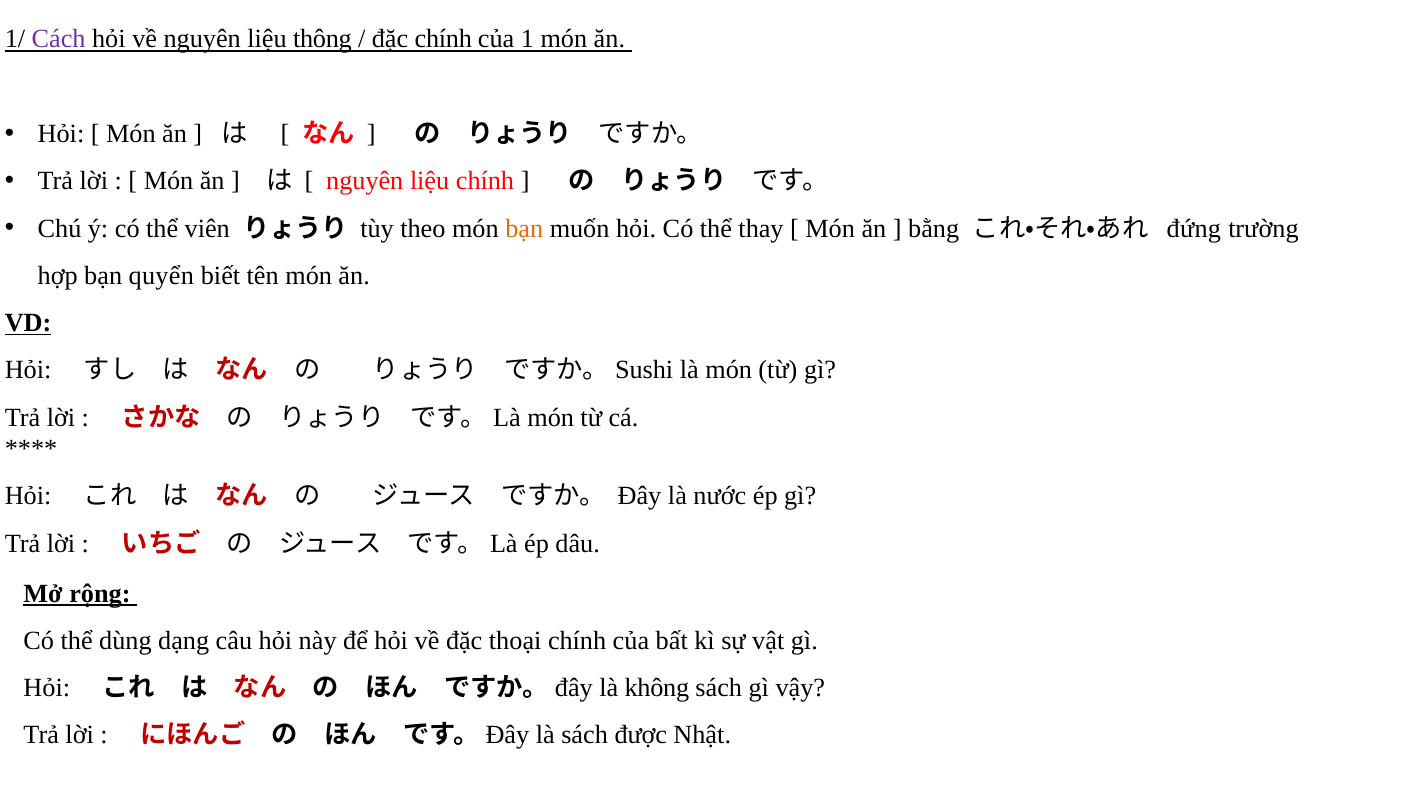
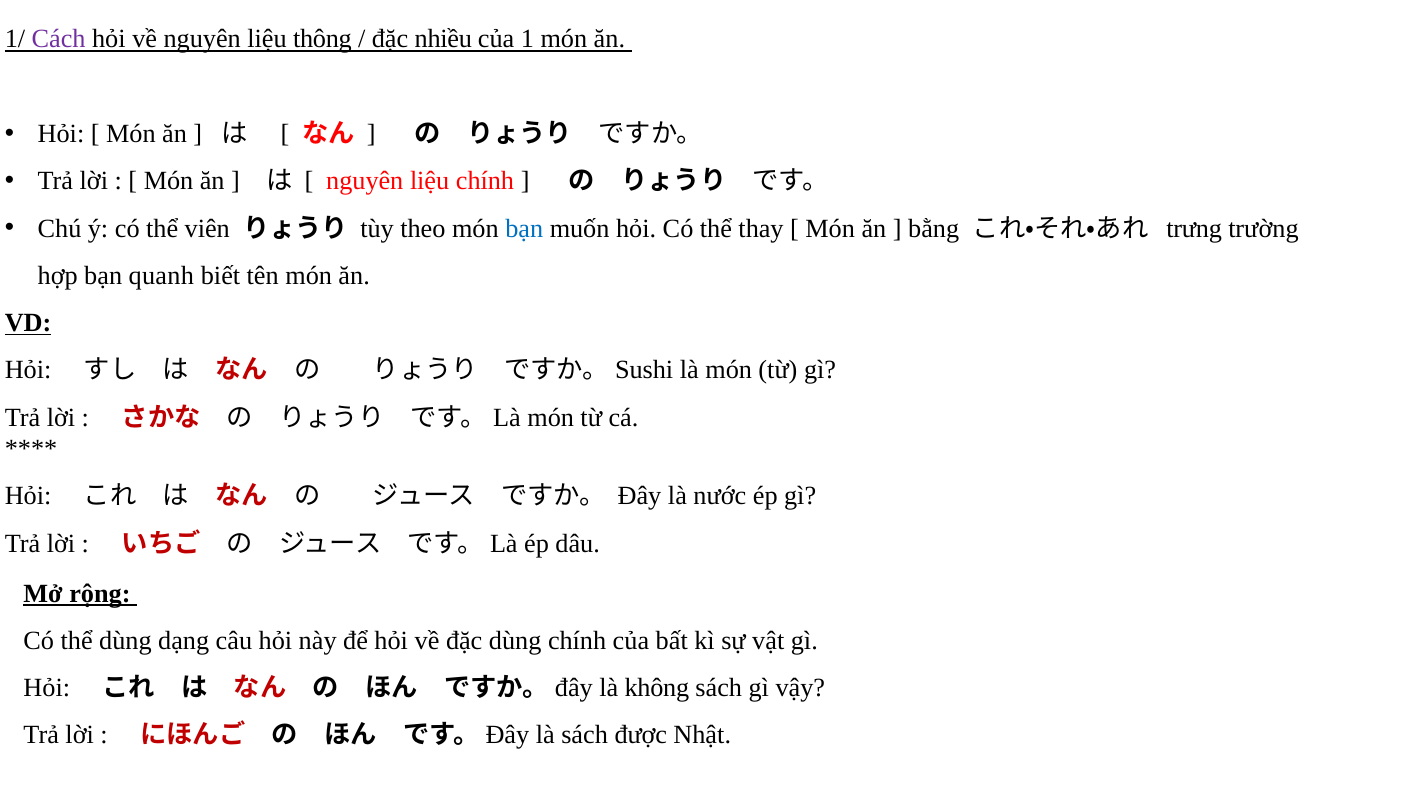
đặc chính: chính -> nhiều
bạn at (524, 228) colour: orange -> blue
đứng: đứng -> trưng
quyển: quyển -> quanh
đặc thoại: thoại -> dùng
